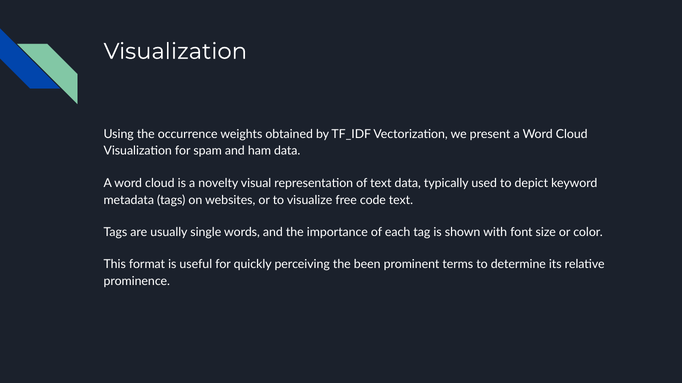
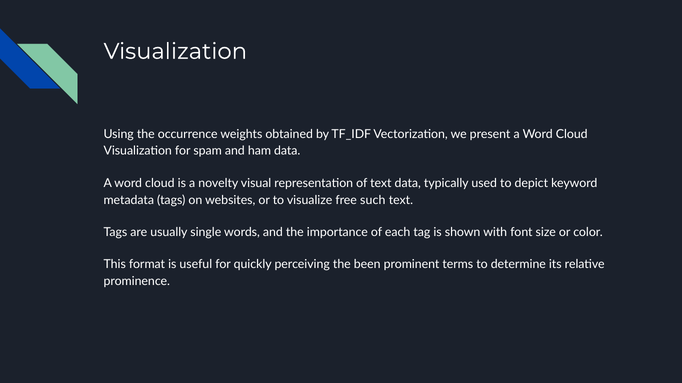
code: code -> such
